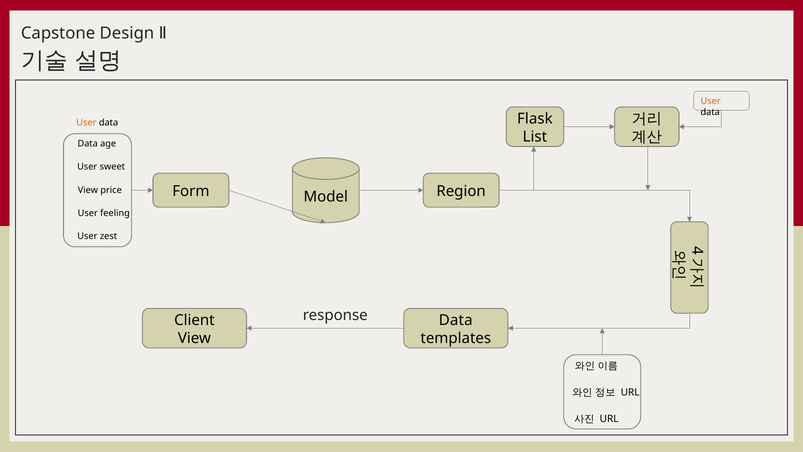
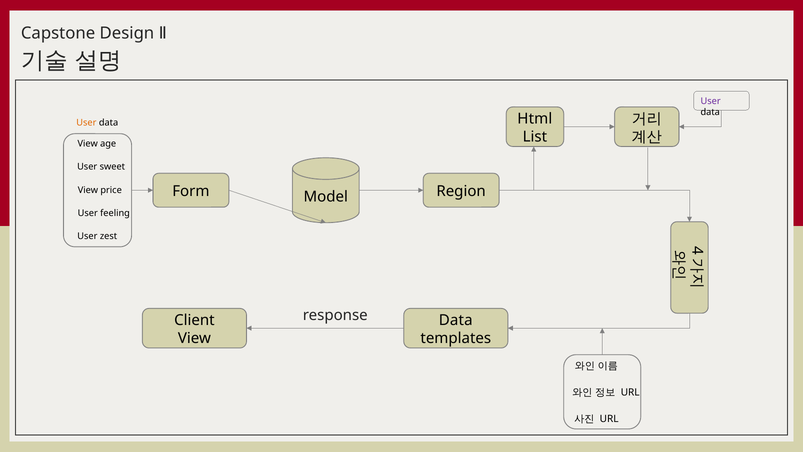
User at (711, 101) colour: orange -> purple
Flask: Flask -> Html
Data at (88, 144): Data -> View
